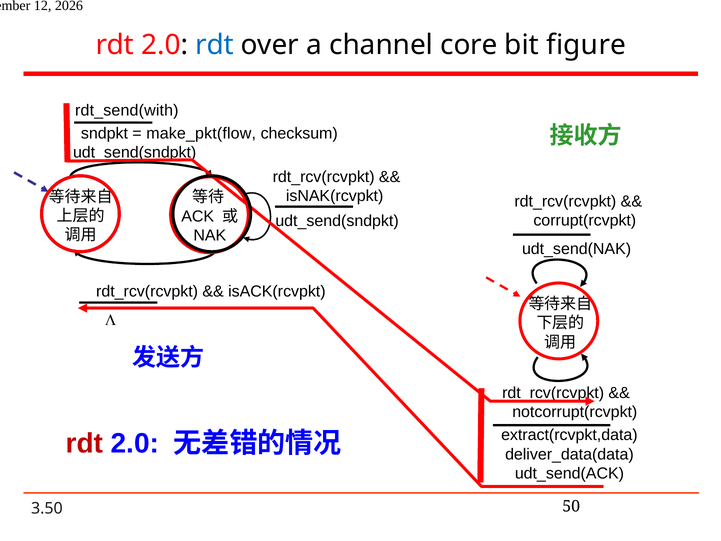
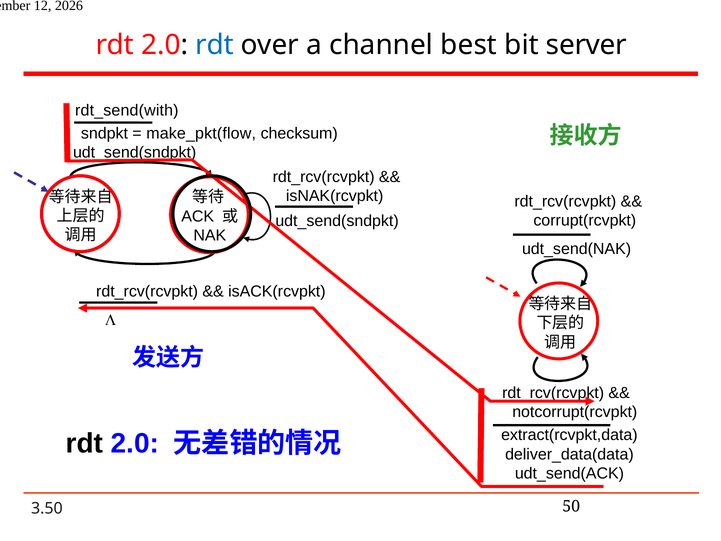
core: core -> best
figure: figure -> server
rdt at (84, 444) colour: red -> black
